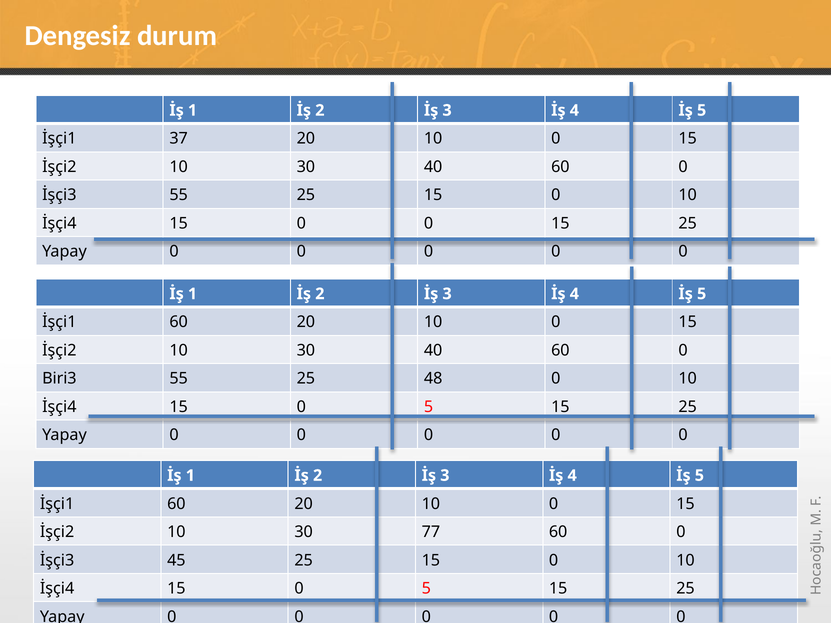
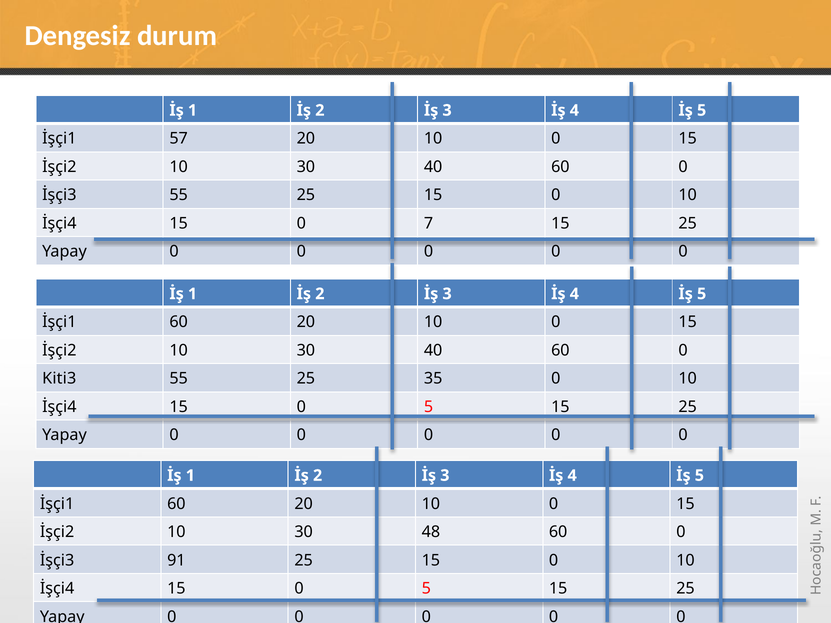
37: 37 -> 57
15 0 0: 0 -> 7
Biri3: Biri3 -> Kiti3
48: 48 -> 35
77: 77 -> 48
45: 45 -> 91
